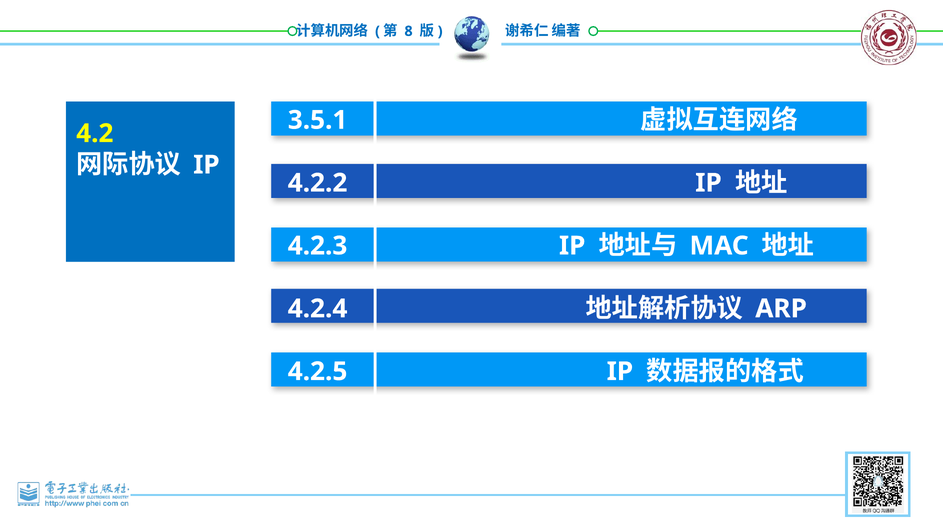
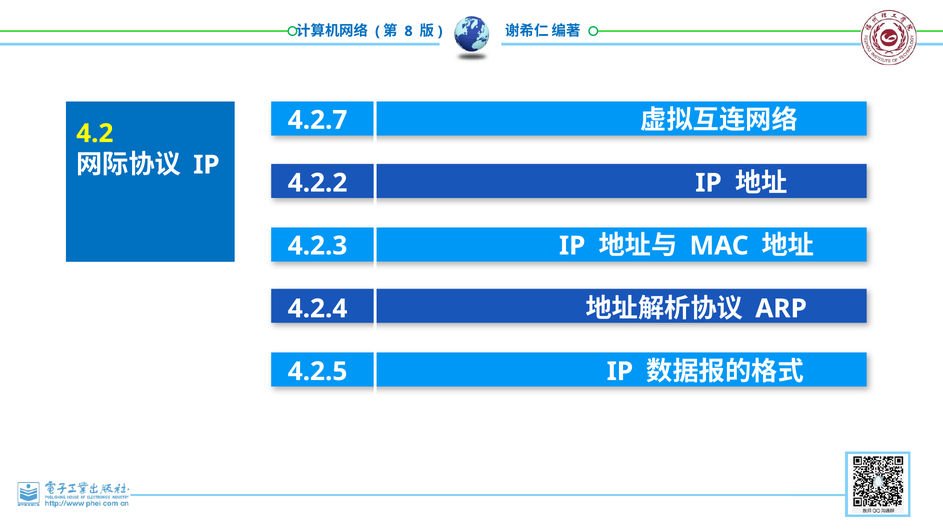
3.5.1: 3.5.1 -> 4.2.7
